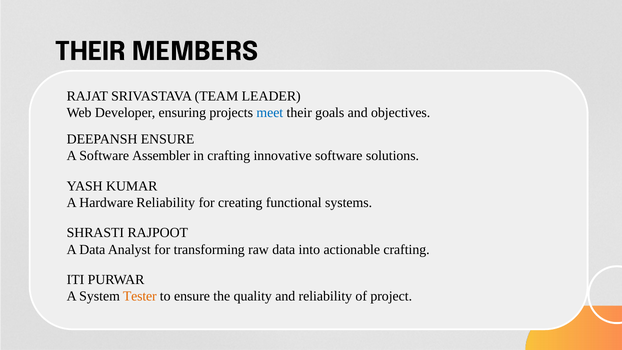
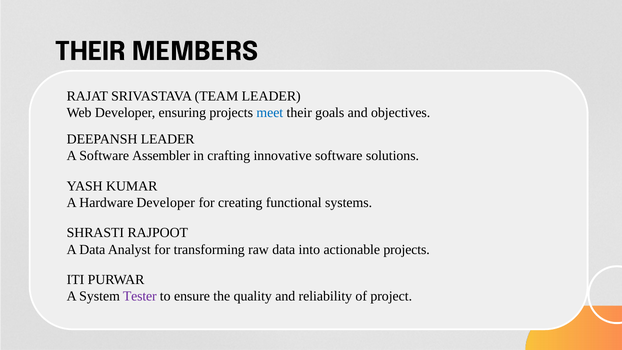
DEEPANSH ENSURE: ENSURE -> LEADER
Hardware Reliability: Reliability -> Developer
actionable crafting: crafting -> projects
Tester colour: orange -> purple
